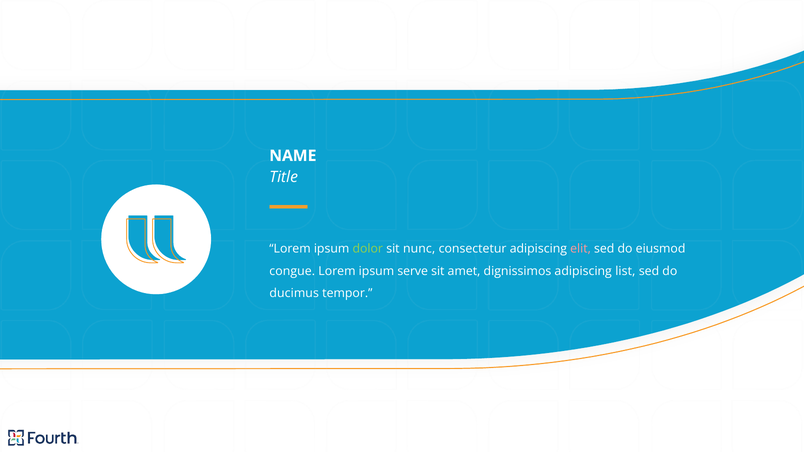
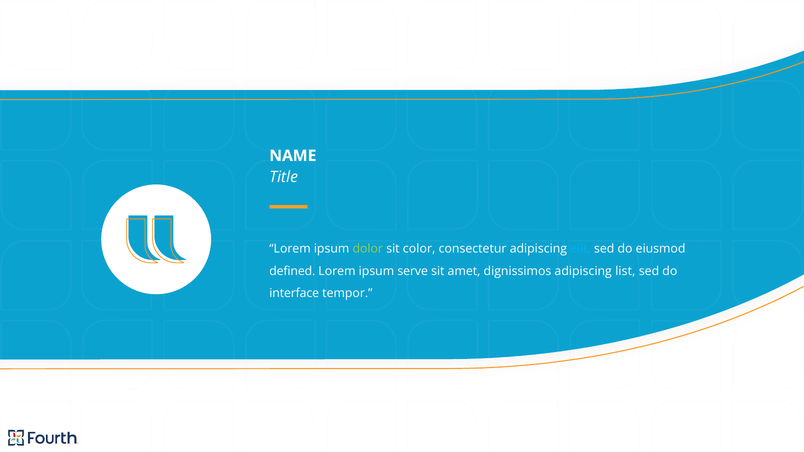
nunc: nunc -> color
elit colour: pink -> light blue
congue: congue -> defined
ducimus: ducimus -> interface
